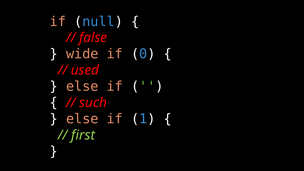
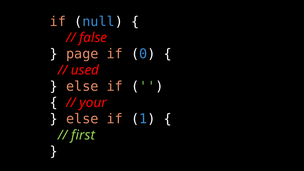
wide: wide -> page
such: such -> your
